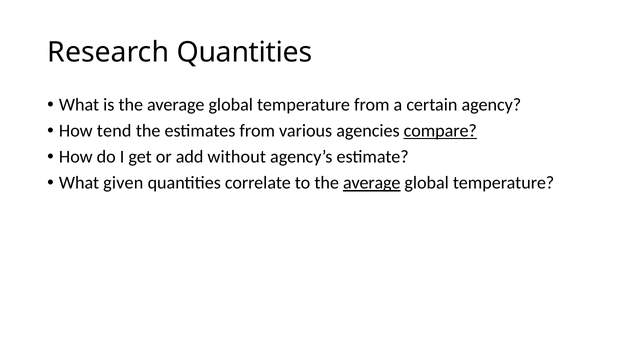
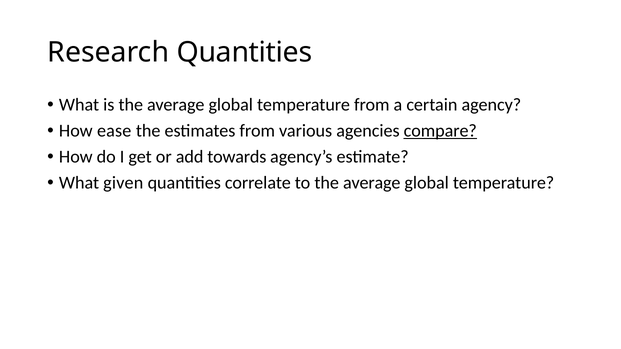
tend: tend -> ease
without: without -> towards
average at (372, 183) underline: present -> none
